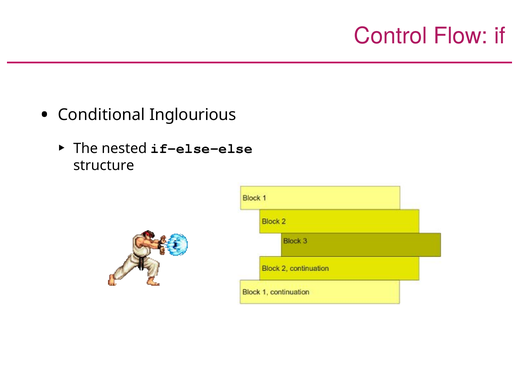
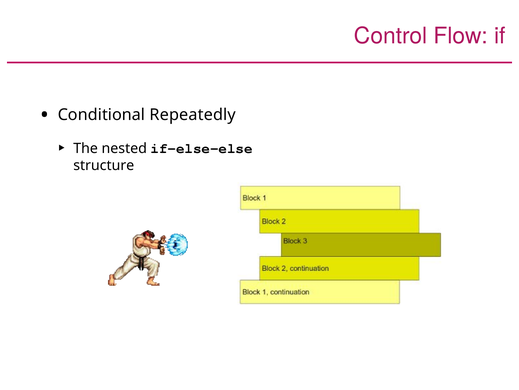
Inglourious: Inglourious -> Repeatedly
